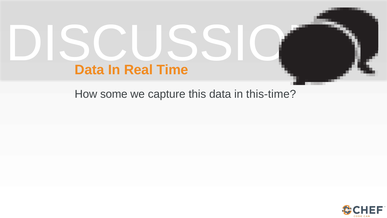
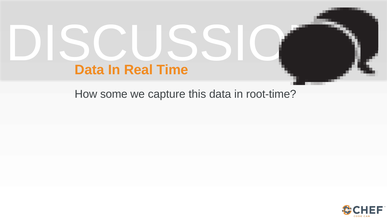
this-time: this-time -> root-time
